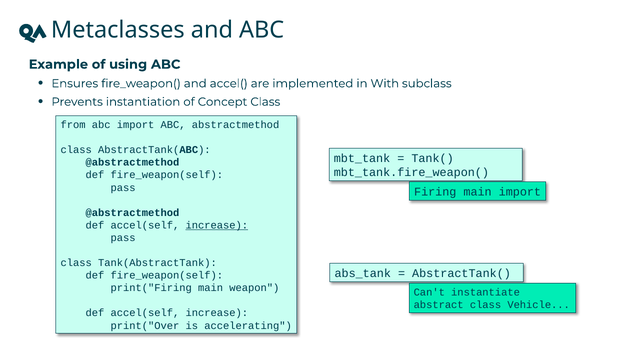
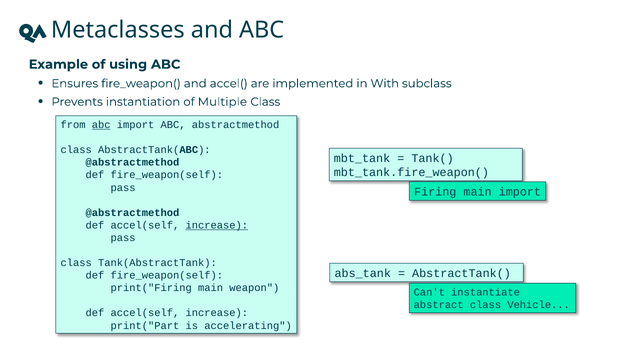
Concept: Concept -> Multiple
abc at (101, 125) underline: none -> present
print("Over: print("Over -> print("Part
